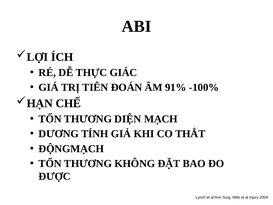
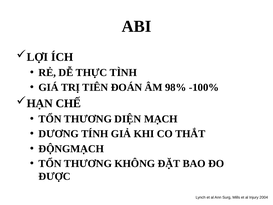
GIÁC: GIÁC -> TÌNH
91%: 91% -> 98%
